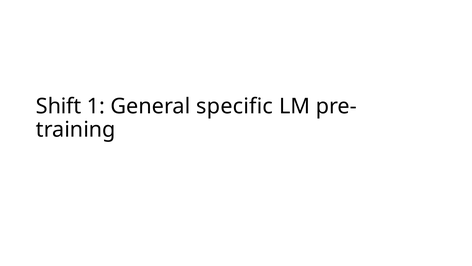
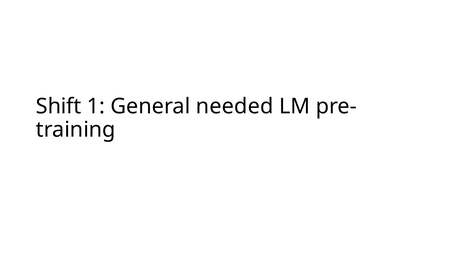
specific: specific -> needed
